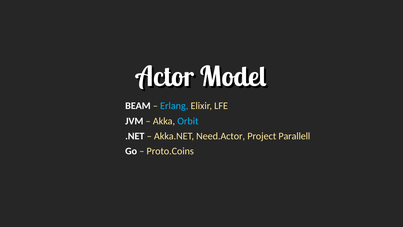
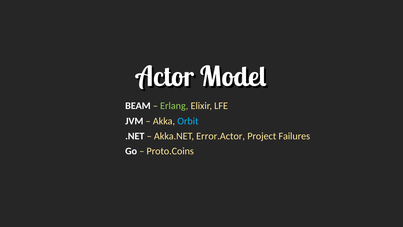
Erlang colour: light blue -> light green
Need.Actor: Need.Actor -> Error.Actor
Parallell: Parallell -> Failures
